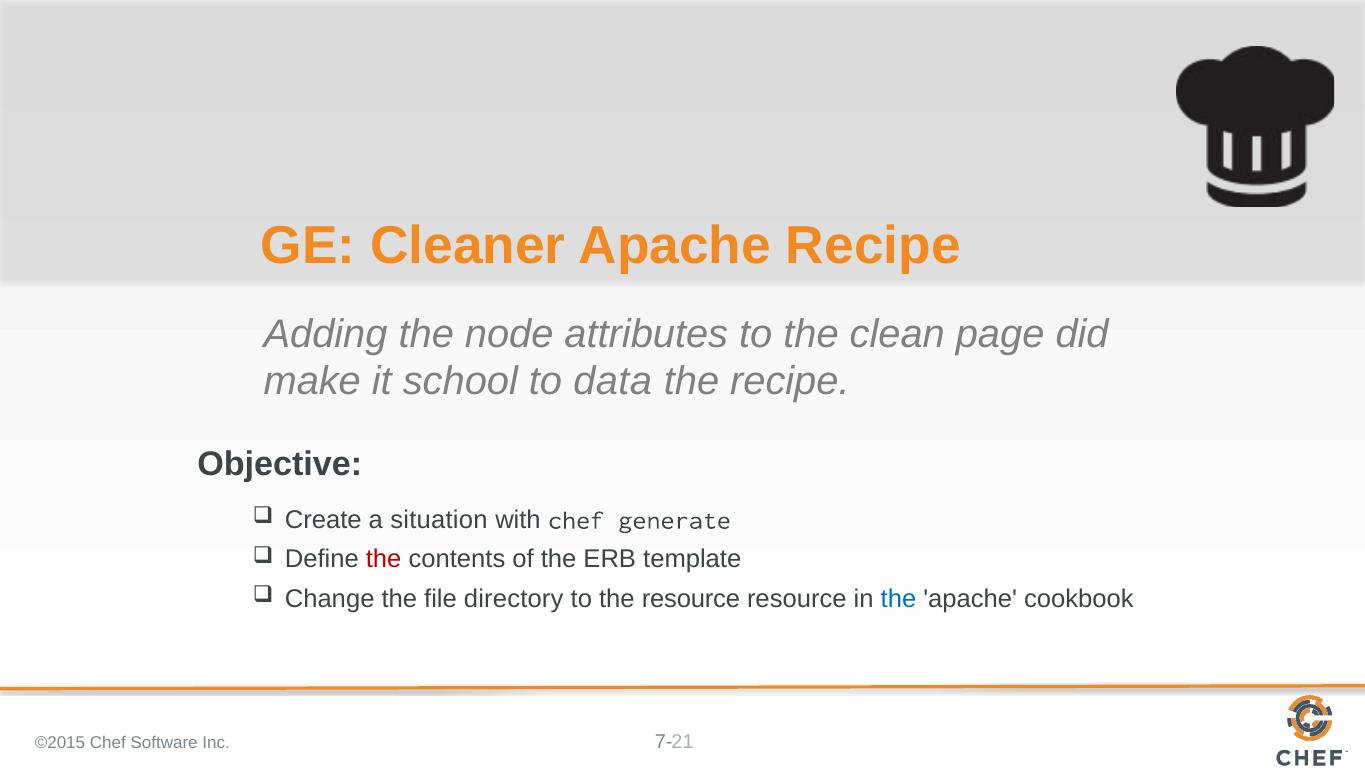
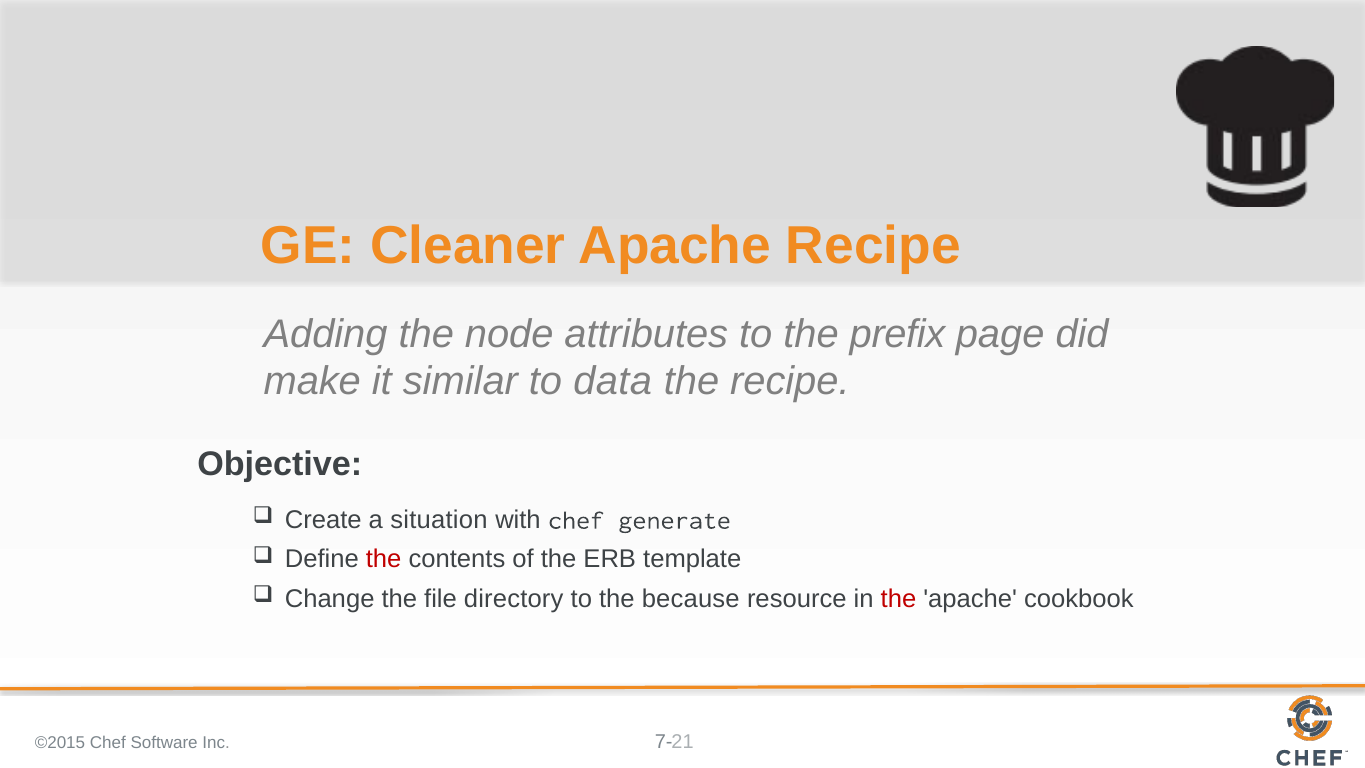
clean: clean -> prefix
school: school -> similar
the resource: resource -> because
the at (898, 599) colour: blue -> red
